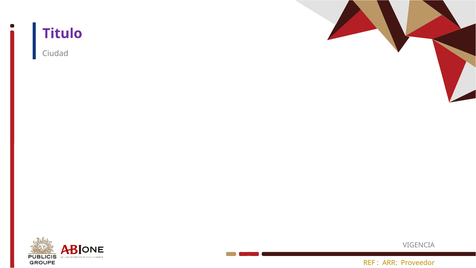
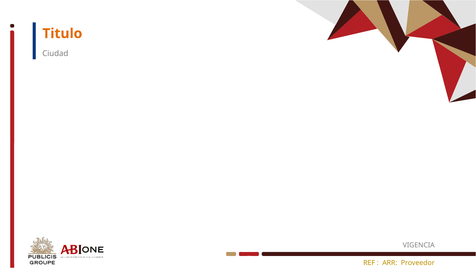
Titulo colour: purple -> orange
